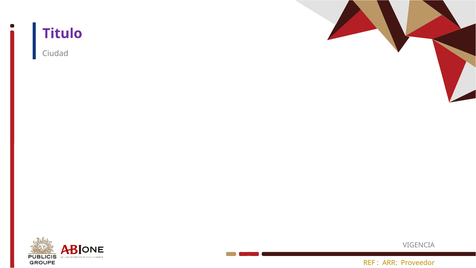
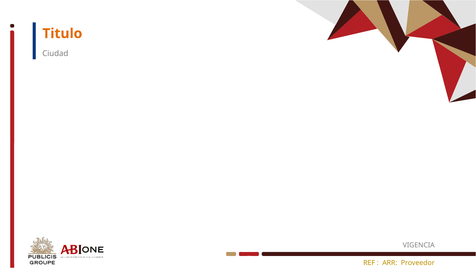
Titulo colour: purple -> orange
